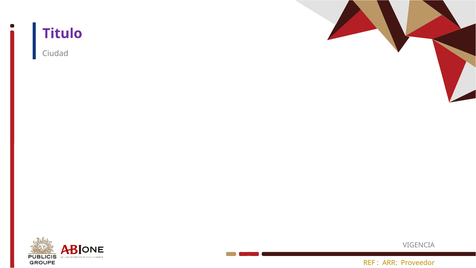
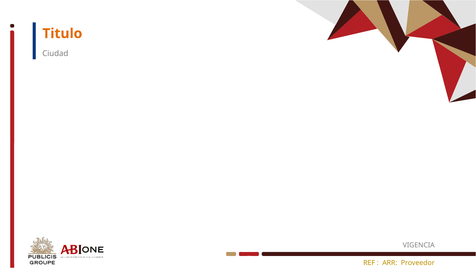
Titulo colour: purple -> orange
